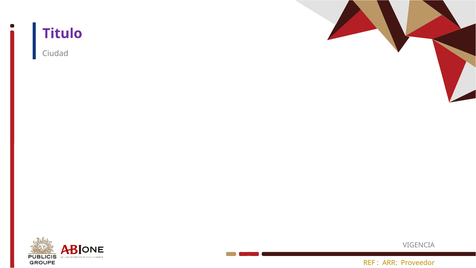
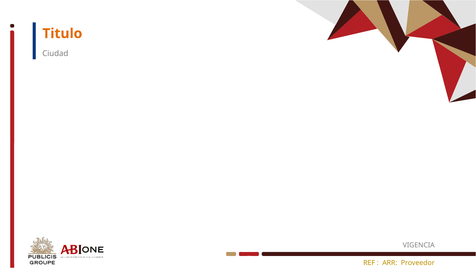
Titulo colour: purple -> orange
